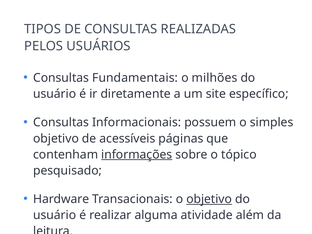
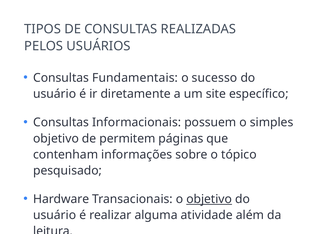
milhões: milhões -> sucesso
acessíveis: acessíveis -> permitem
informações underline: present -> none
